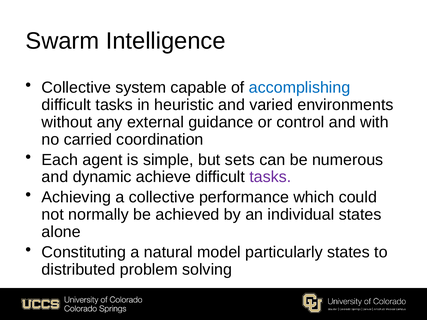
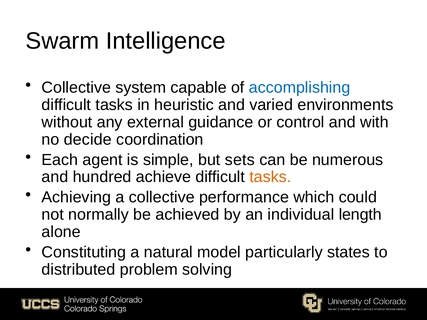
carried: carried -> decide
dynamic: dynamic -> hundred
tasks at (270, 177) colour: purple -> orange
individual states: states -> length
